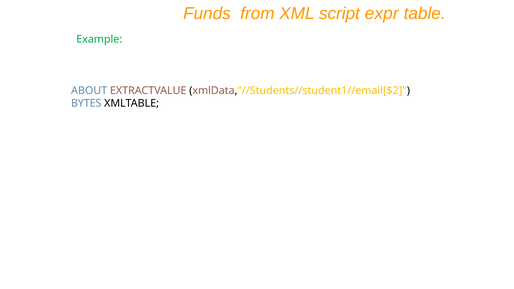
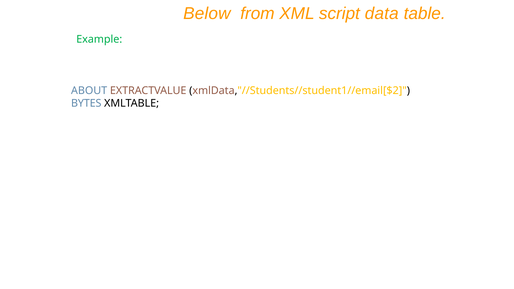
Funds: Funds -> Below
expr: expr -> data
